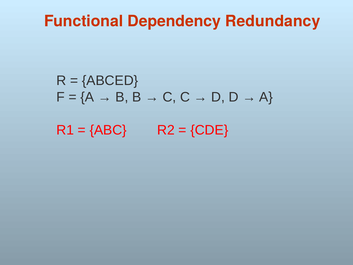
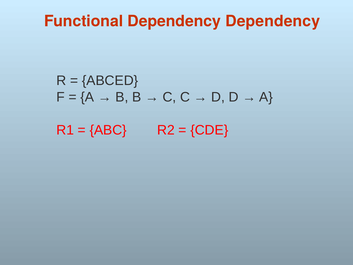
Dependency Redundancy: Redundancy -> Dependency
